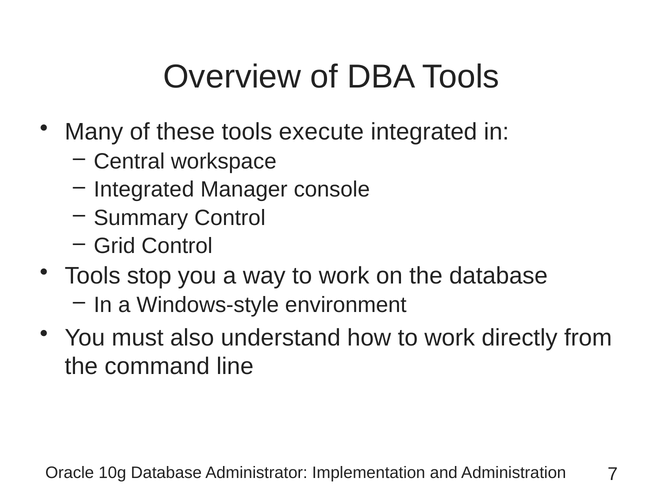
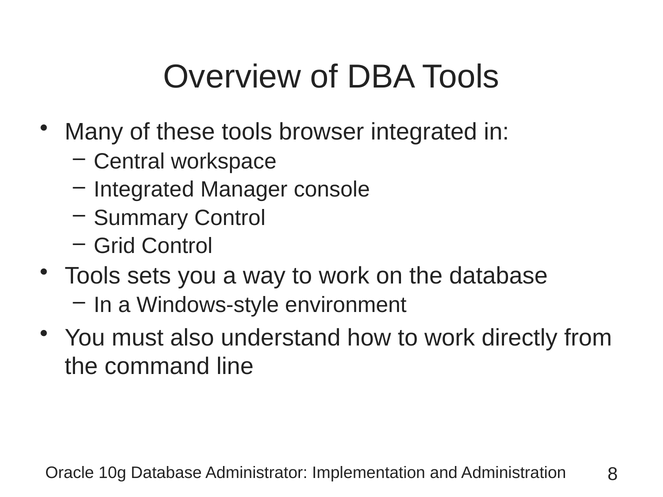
execute: execute -> browser
stop: stop -> sets
7: 7 -> 8
